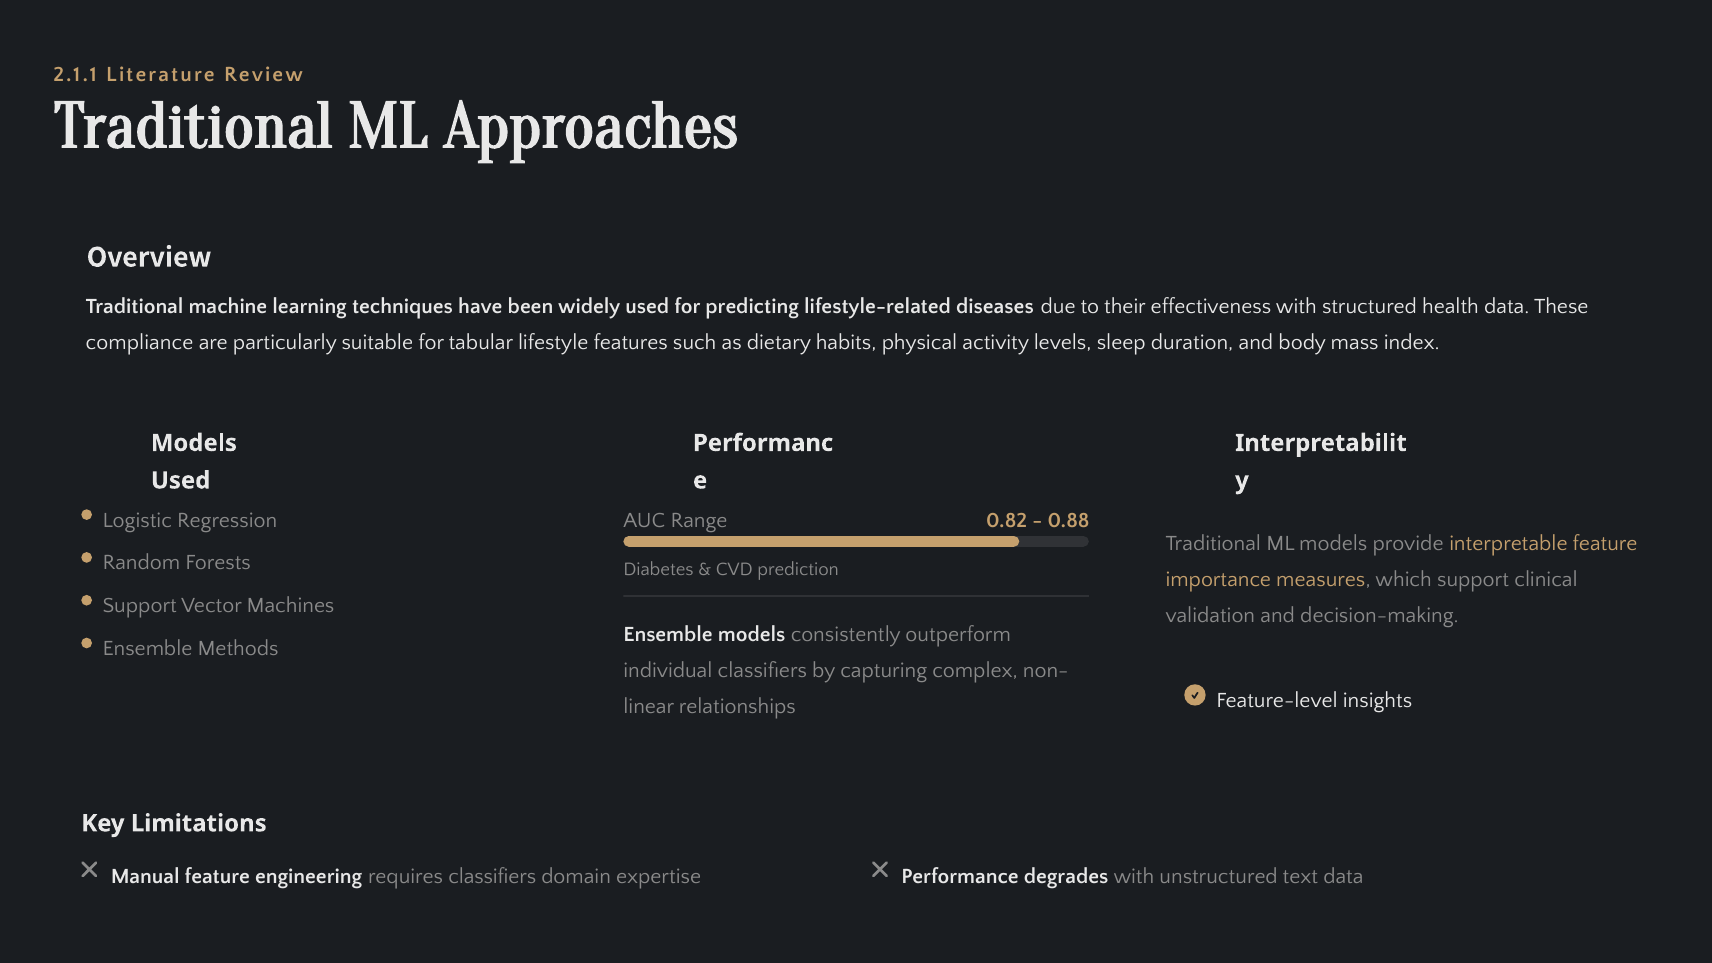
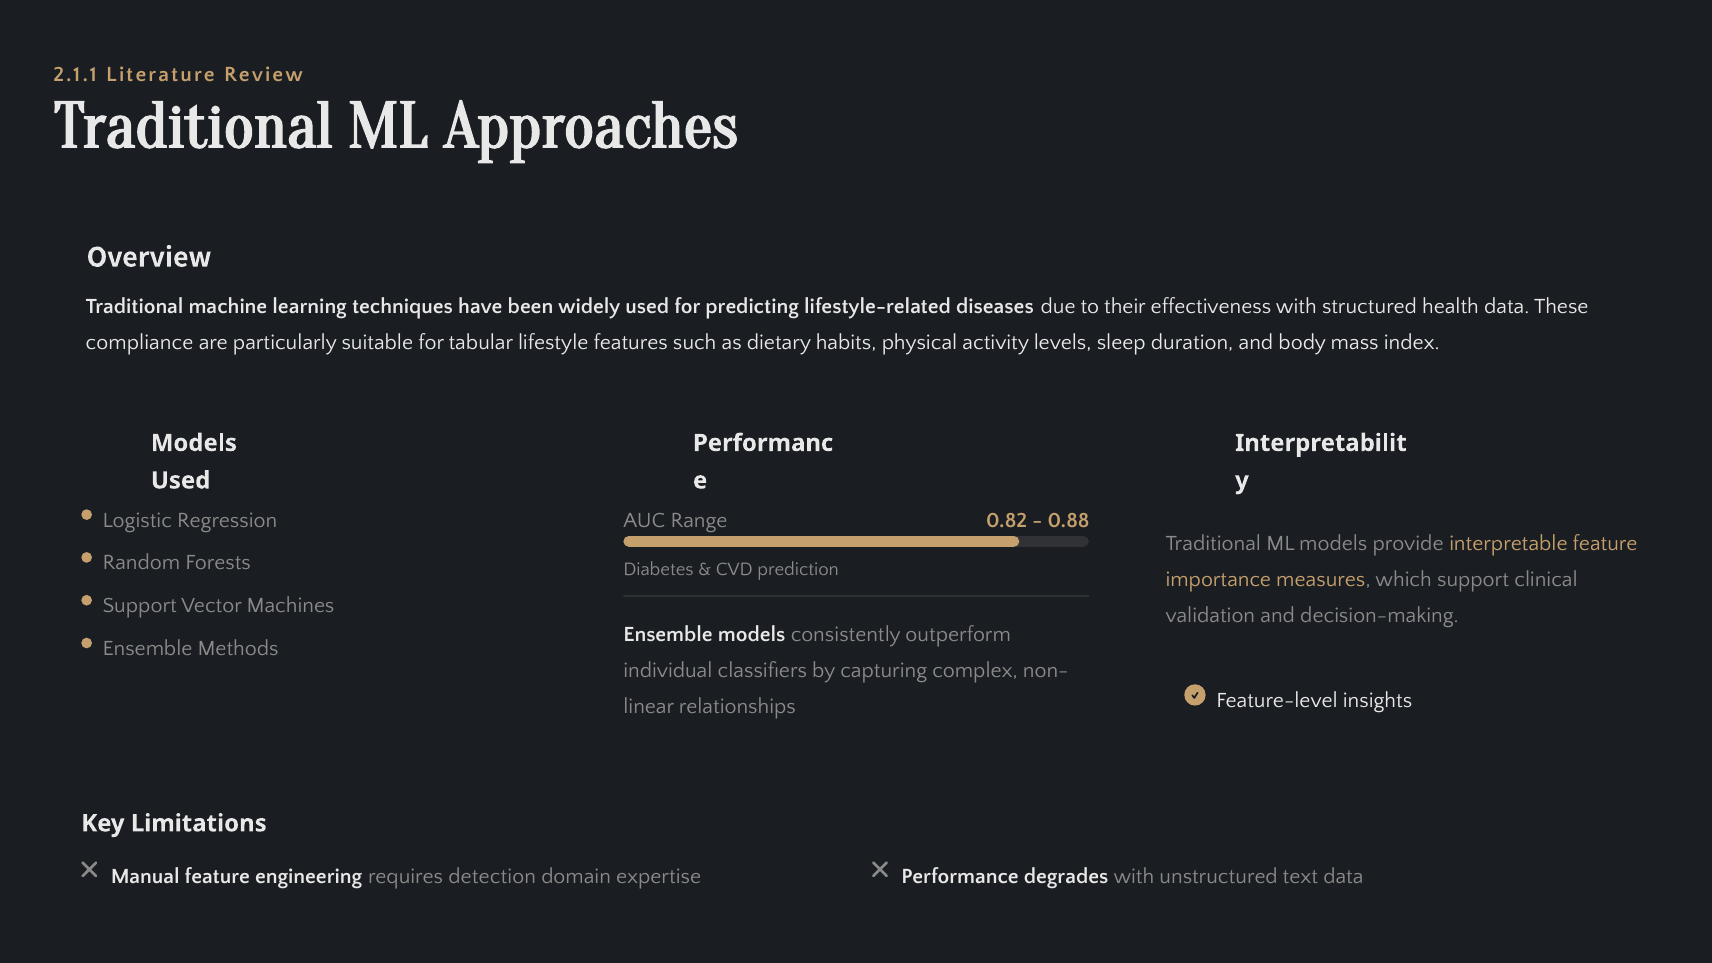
requires classifiers: classifiers -> detection
